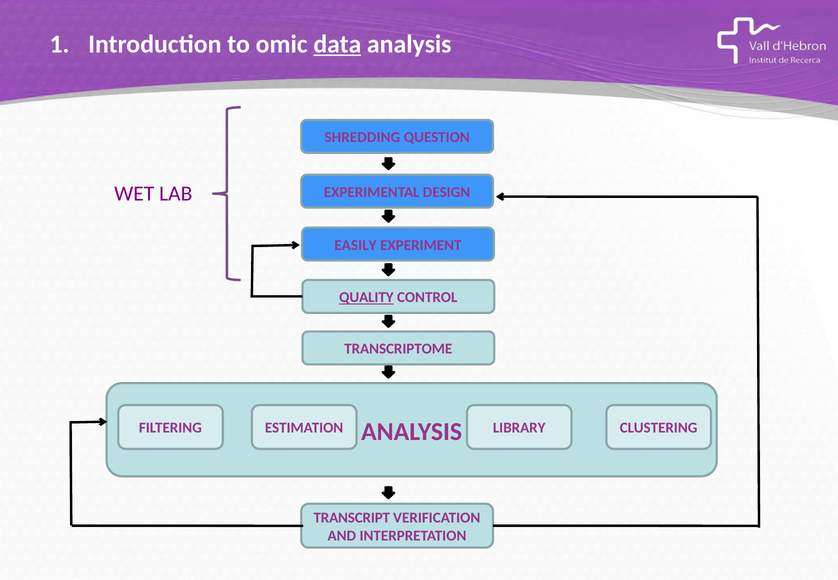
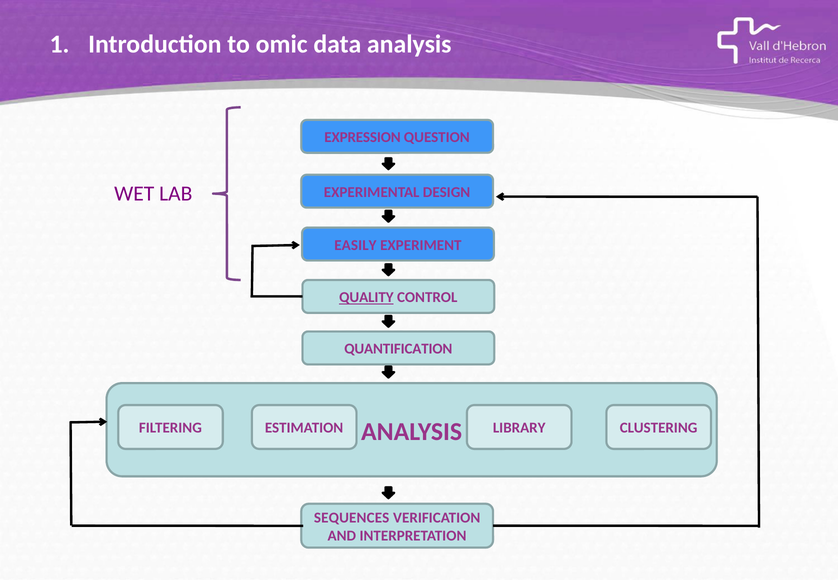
data underline: present -> none
SHREDDING: SHREDDING -> EXPRESSION
TRANSCRIPTOME: TRANSCRIPTOME -> QUANTIFICATION
TRANSCRIPT: TRANSCRIPT -> SEQUENCES
